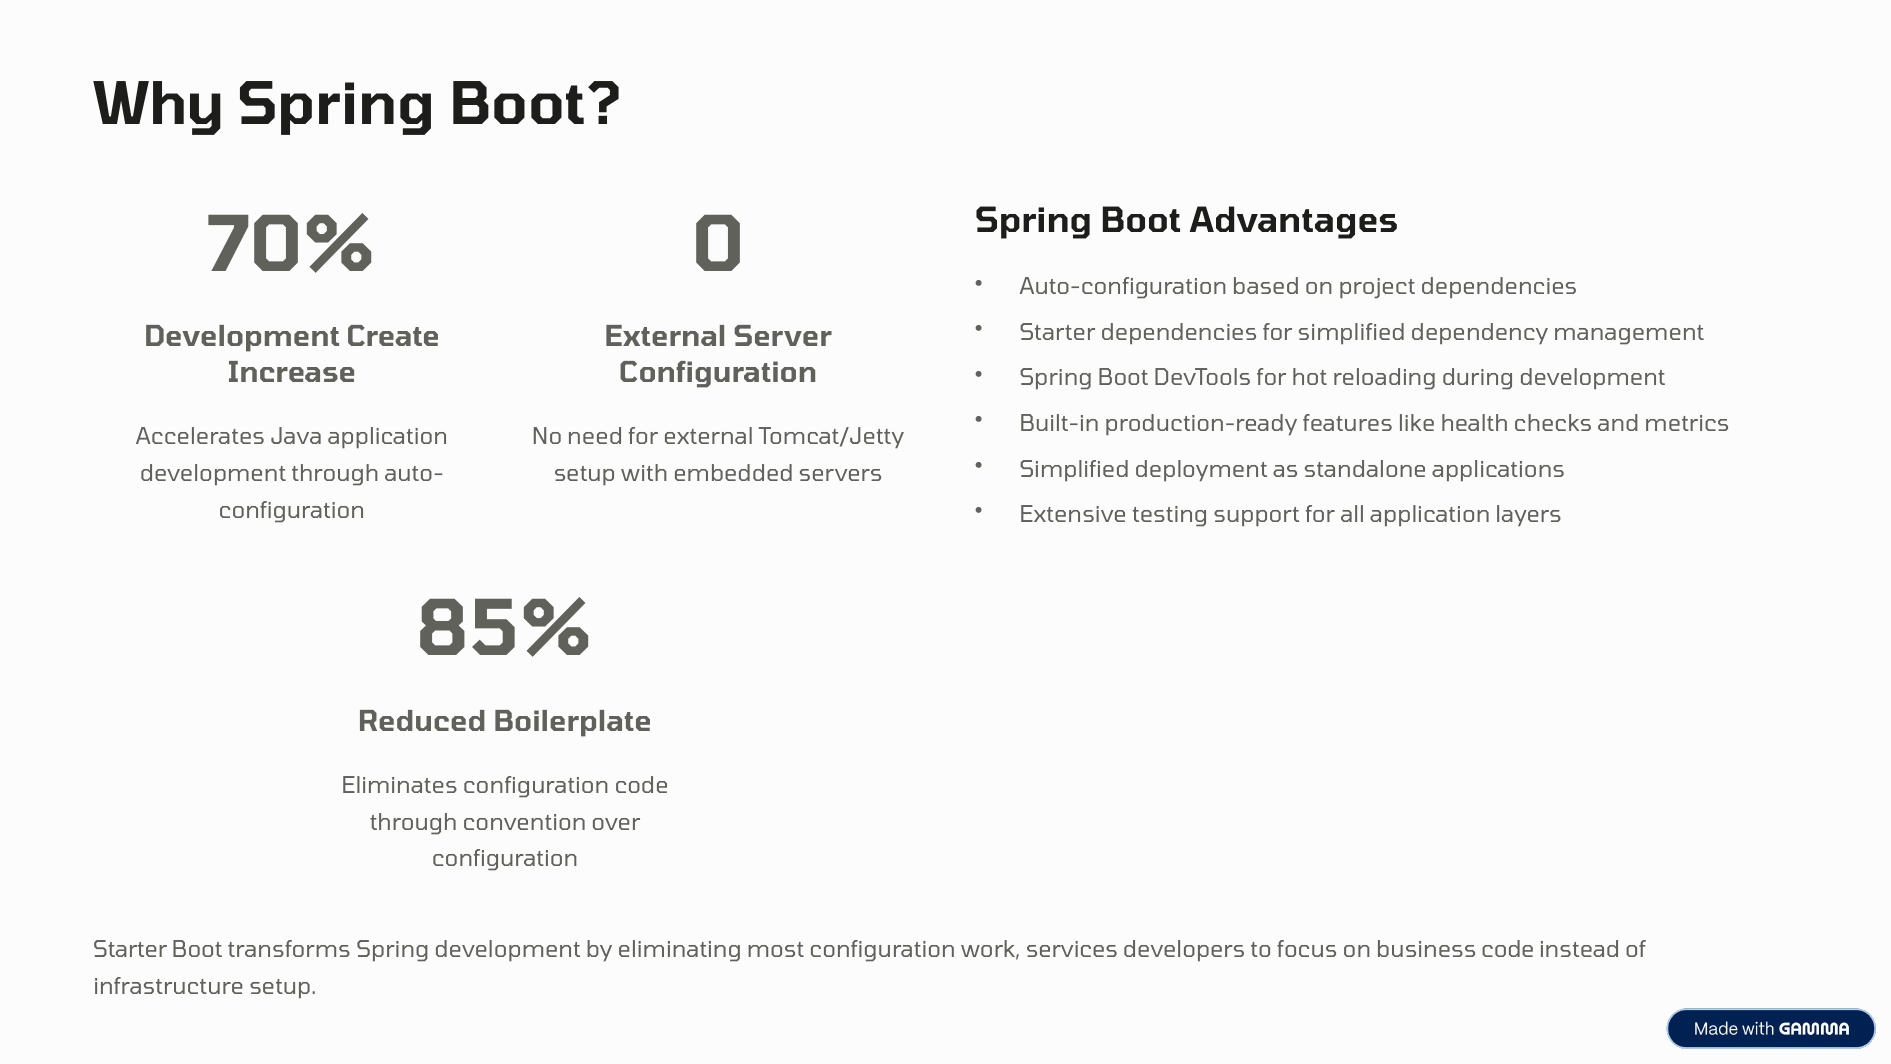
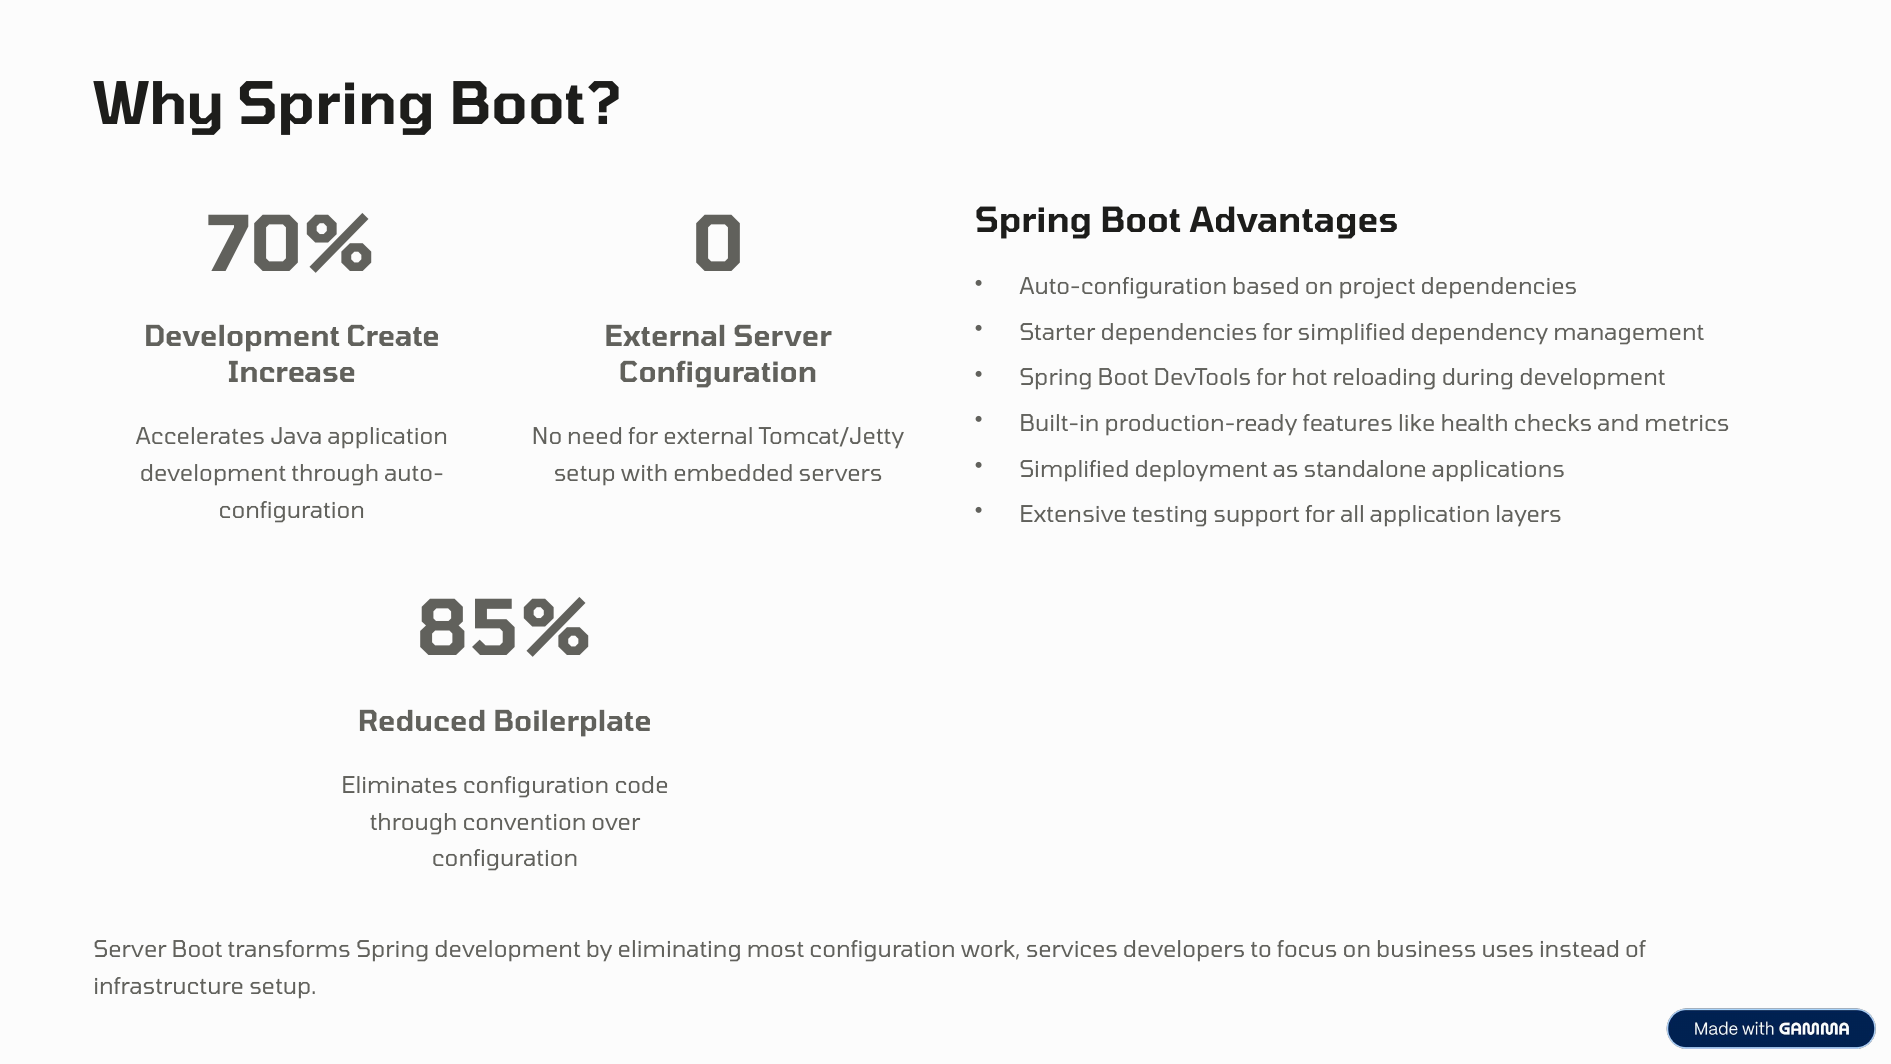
Starter at (130, 950): Starter -> Server
business code: code -> uses
